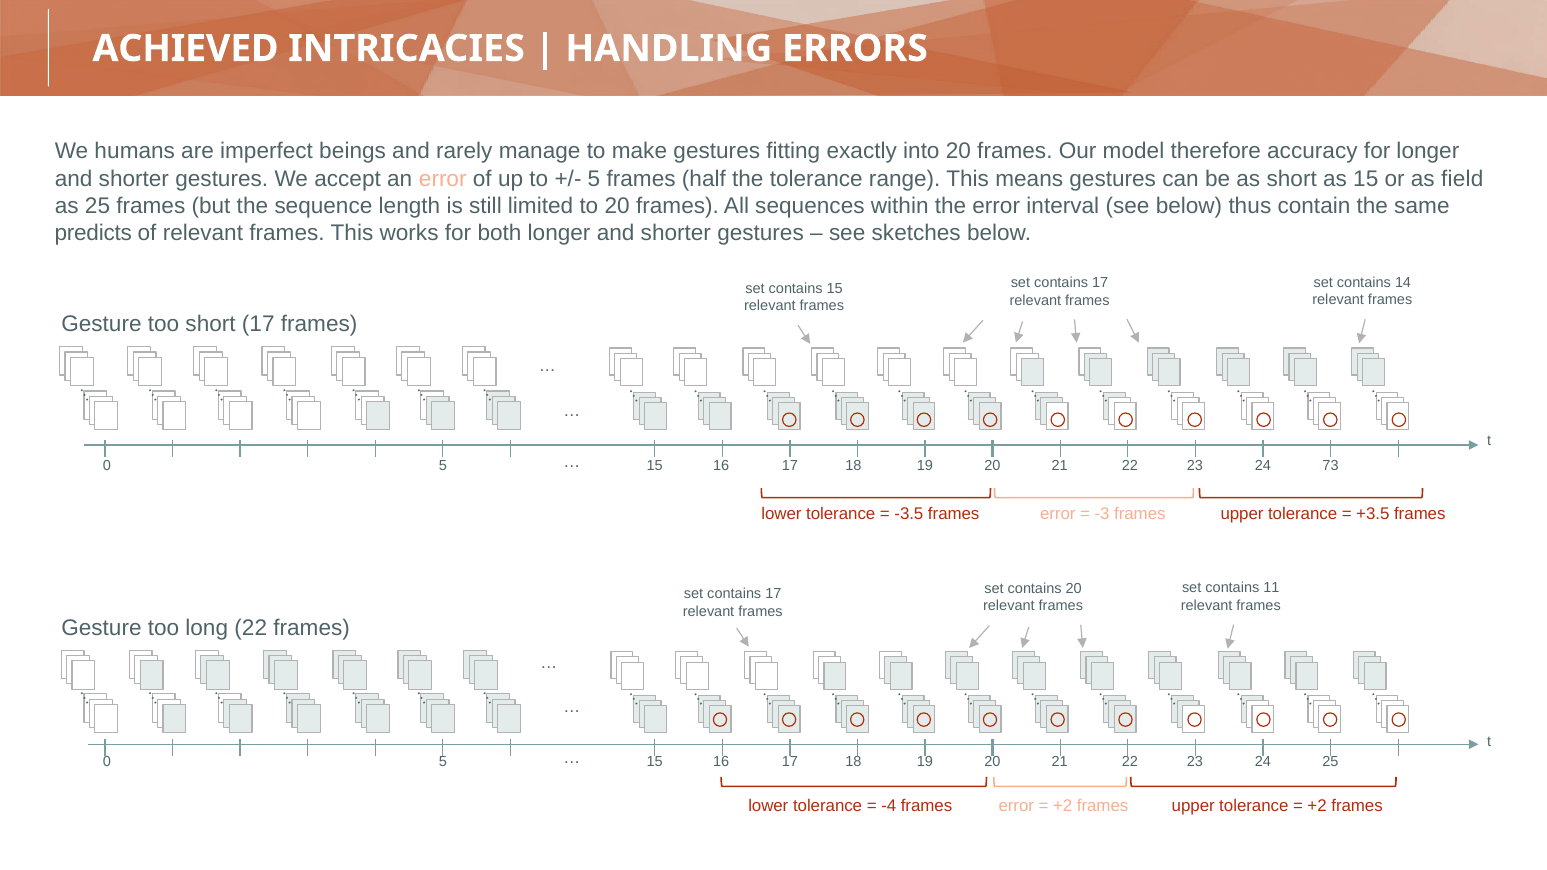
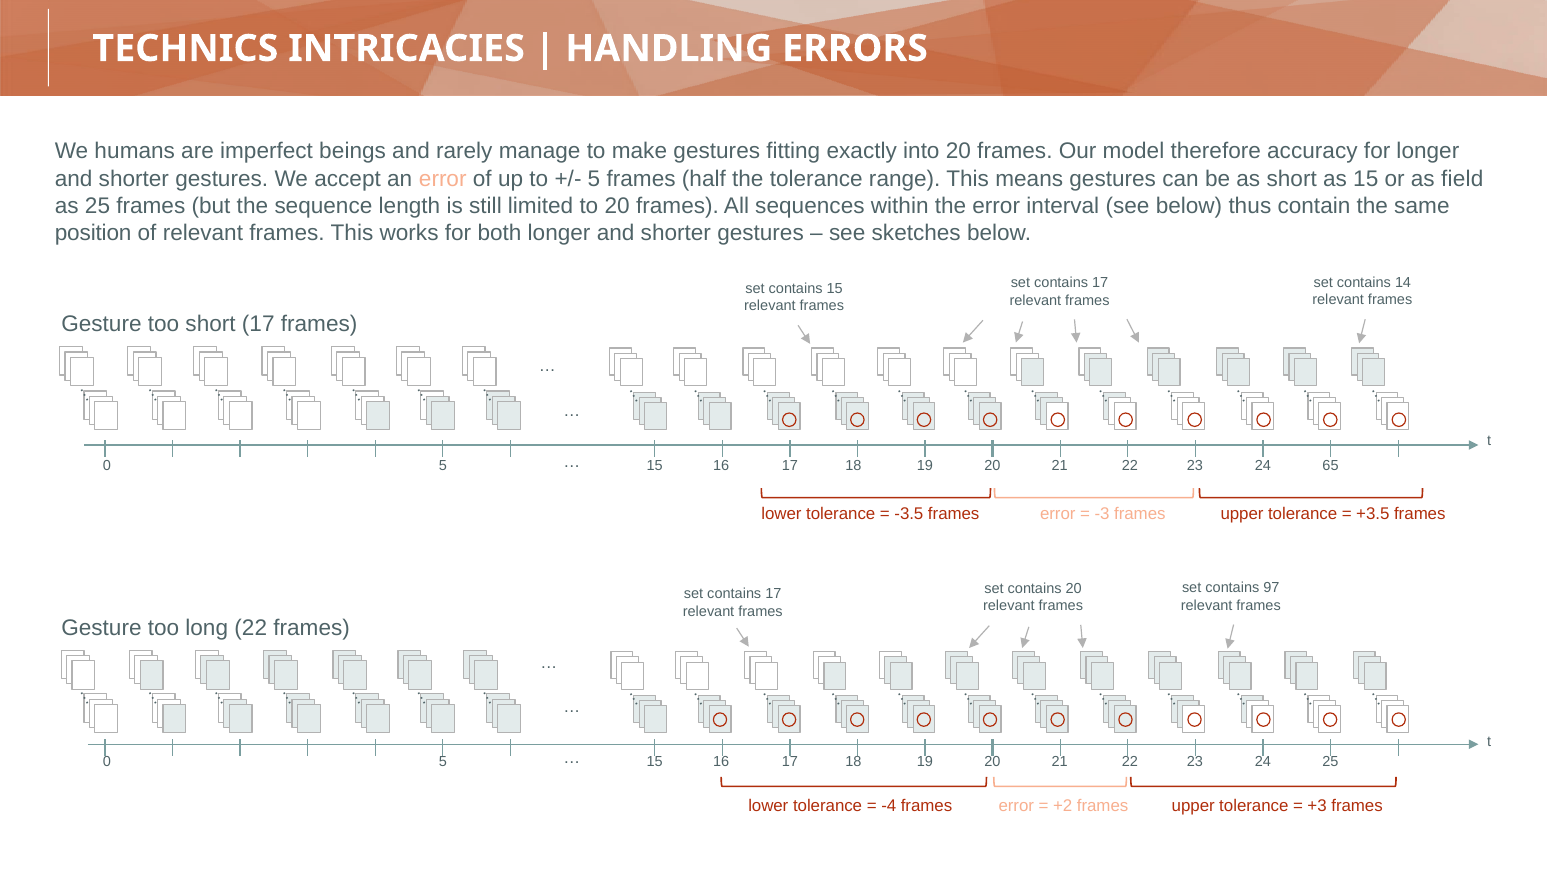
ACHIEVED: ACHIEVED -> TECHNICS
predicts: predicts -> position
73: 73 -> 65
11: 11 -> 97
+2 at (1317, 806): +2 -> +3
